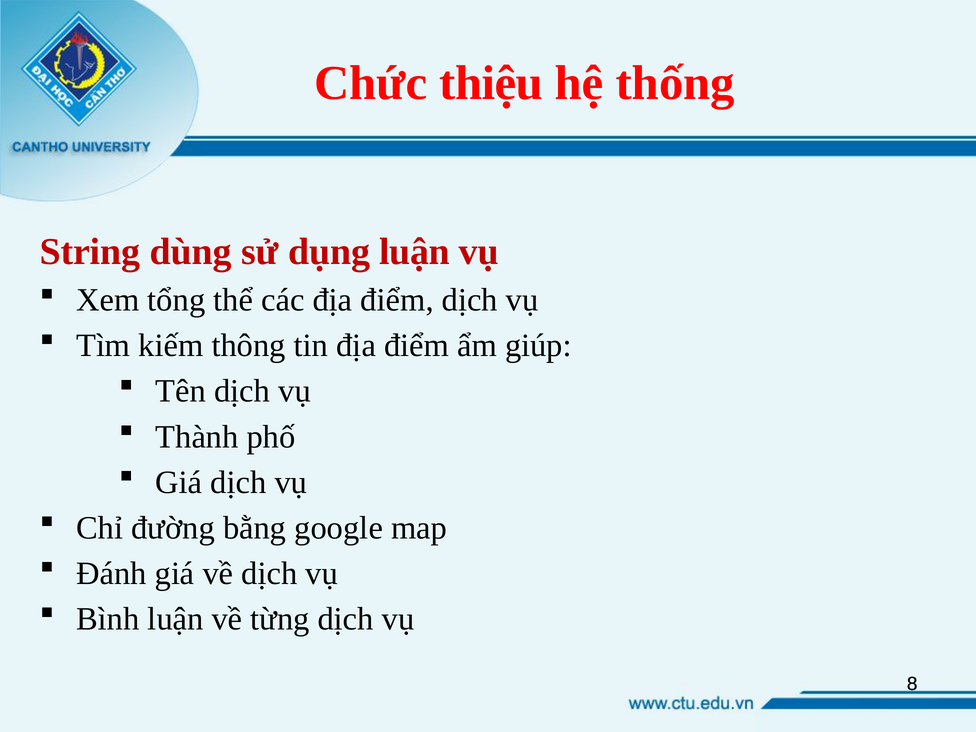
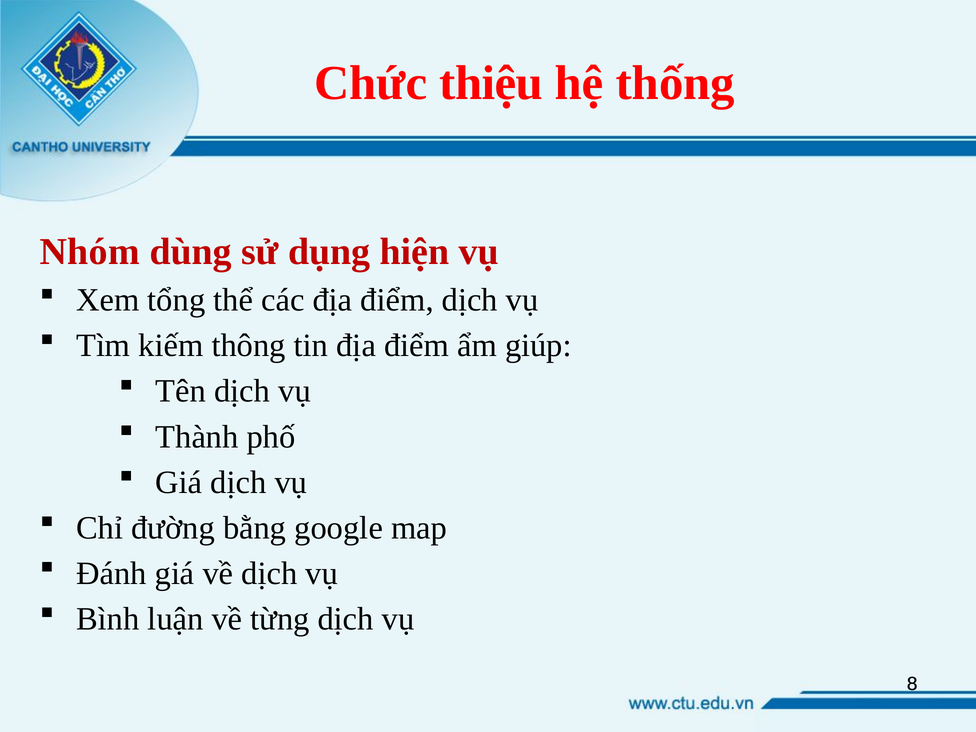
String: String -> Nhóm
dụng luận: luận -> hiện
